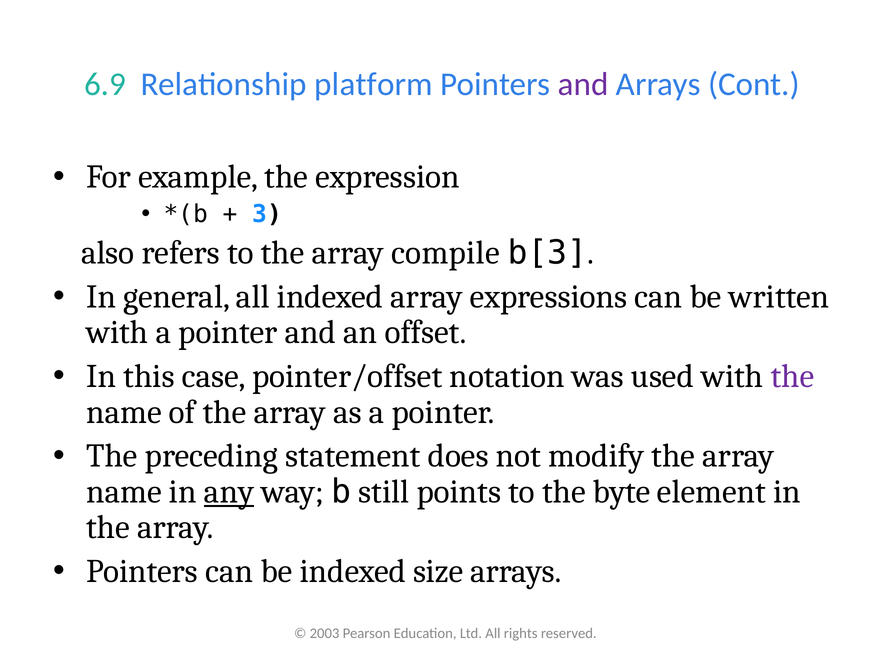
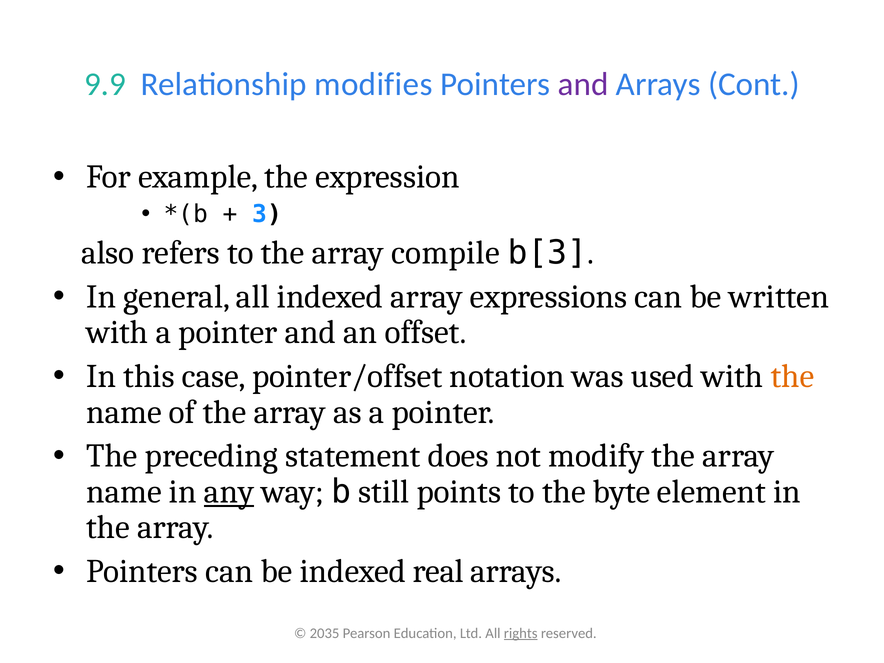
6.9: 6.9 -> 9.9
platform: platform -> modifies
the at (792, 376) colour: purple -> orange
size: size -> real
2003: 2003 -> 2035
rights underline: none -> present
